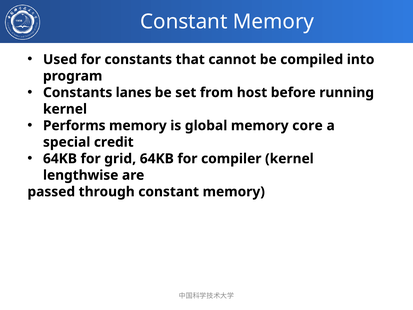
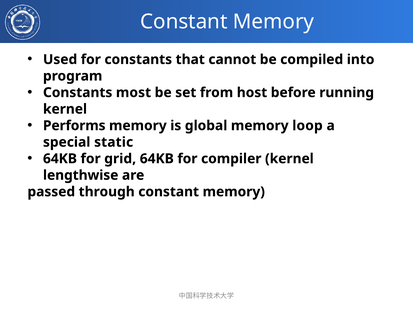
lanes: lanes -> most
core: core -> loop
credit: credit -> static
